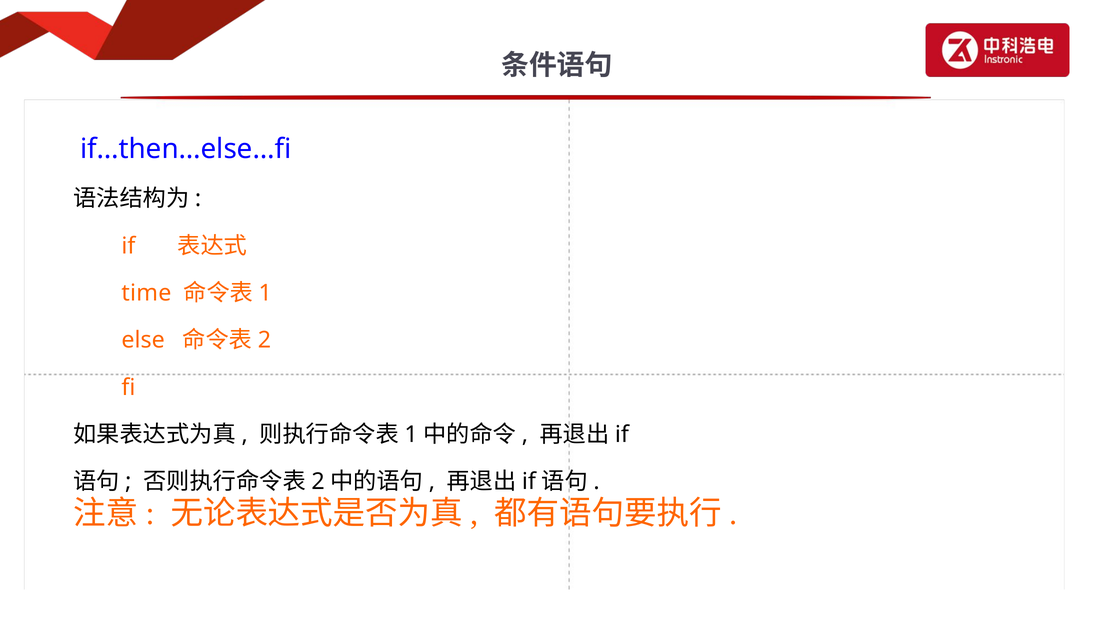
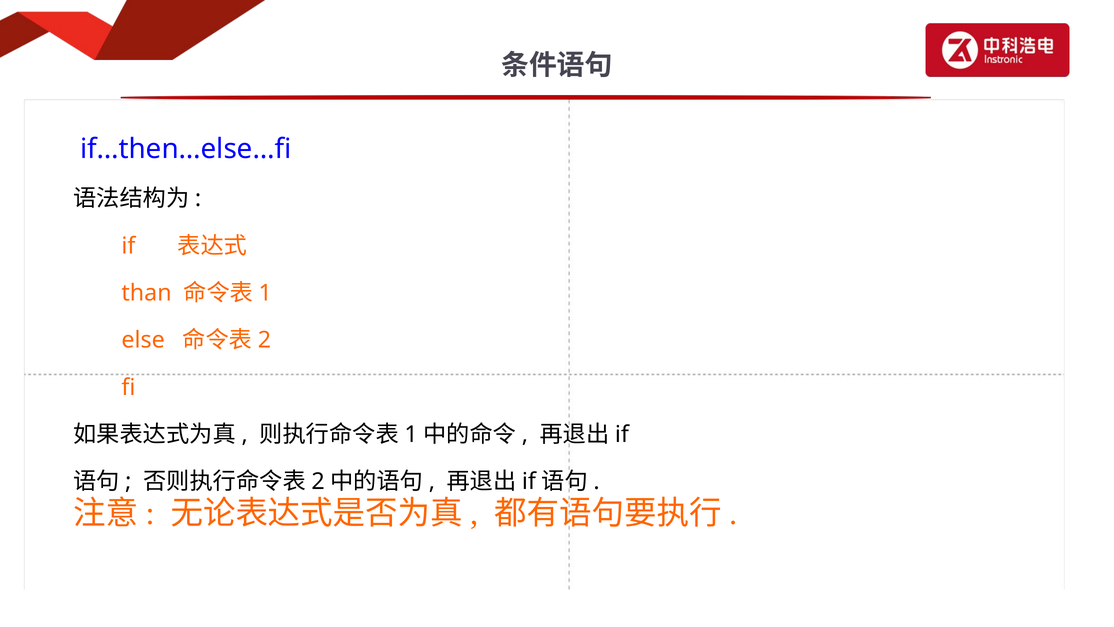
time: time -> than
